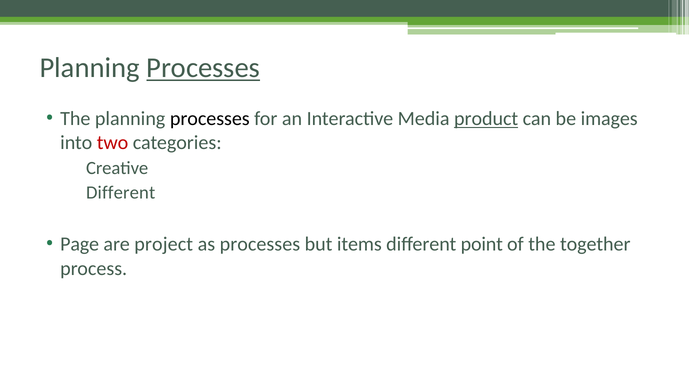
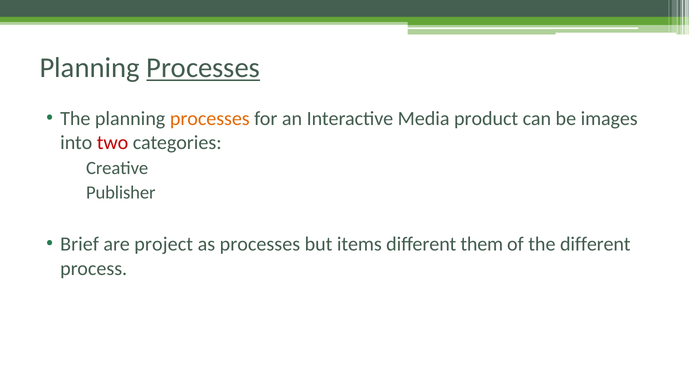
processes at (210, 119) colour: black -> orange
product underline: present -> none
Different at (121, 193): Different -> Publisher
Page: Page -> Brief
point: point -> them
the together: together -> different
